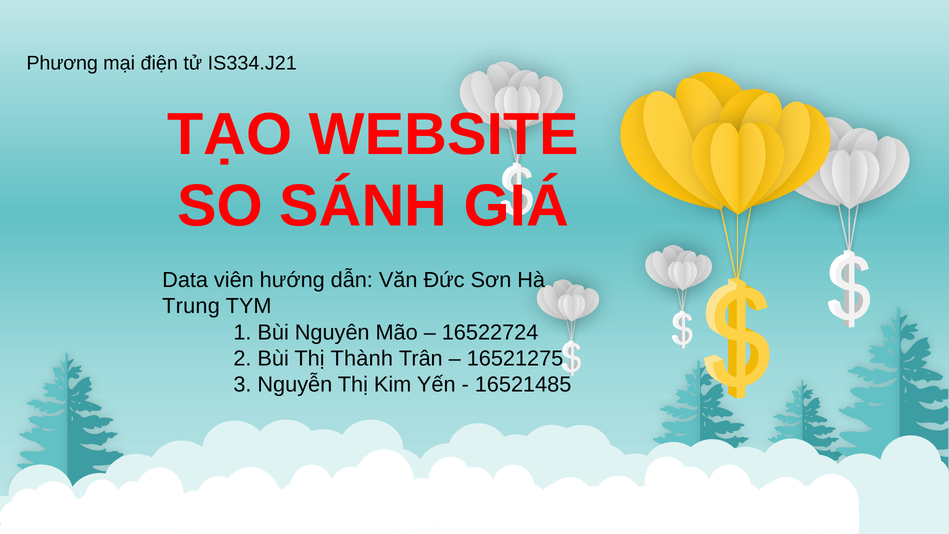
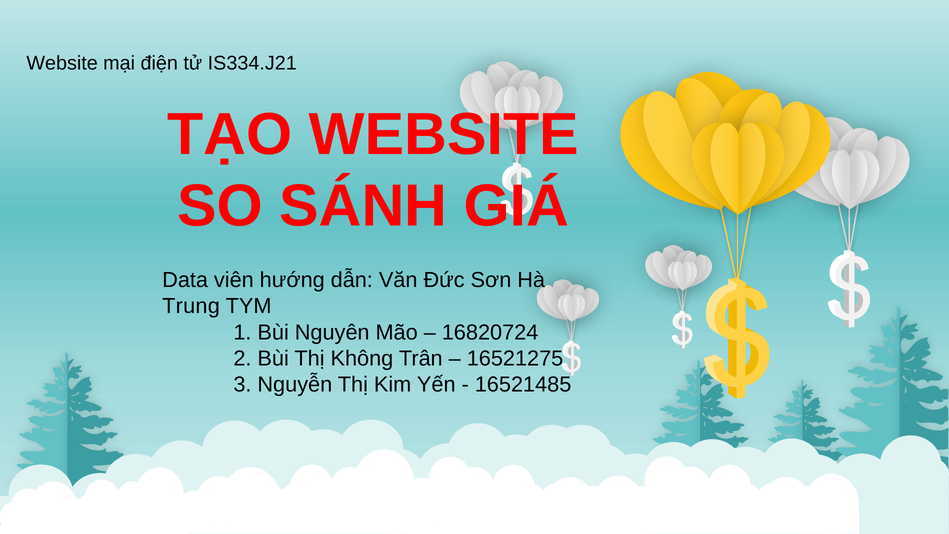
Phương at (62, 63): Phương -> Website
16522724: 16522724 -> 16820724
Thành: Thành -> Không
